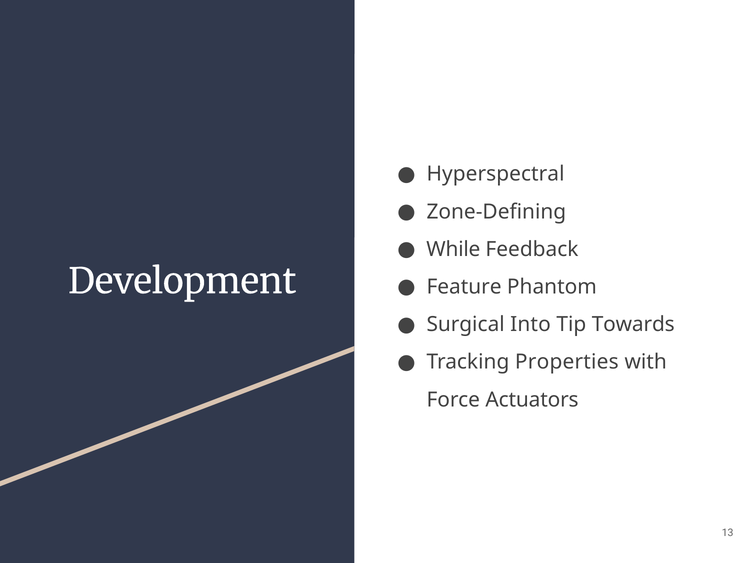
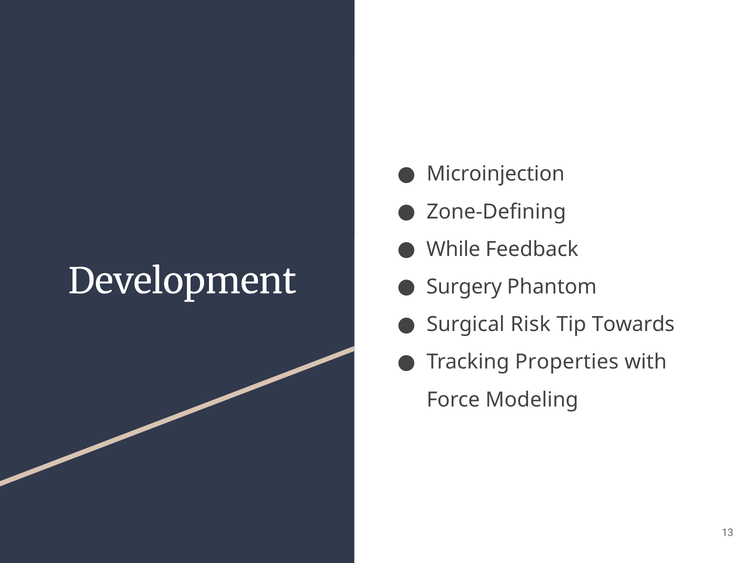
Hyperspectral: Hyperspectral -> Microinjection
Feature: Feature -> Surgery
Into: Into -> Risk
Actuators: Actuators -> Modeling
